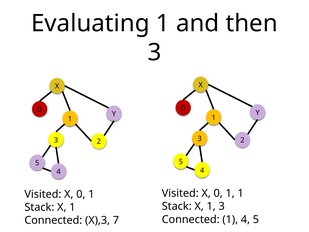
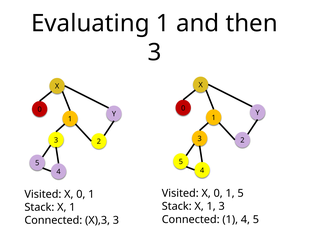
1 1: 1 -> 5
X),3 7: 7 -> 3
